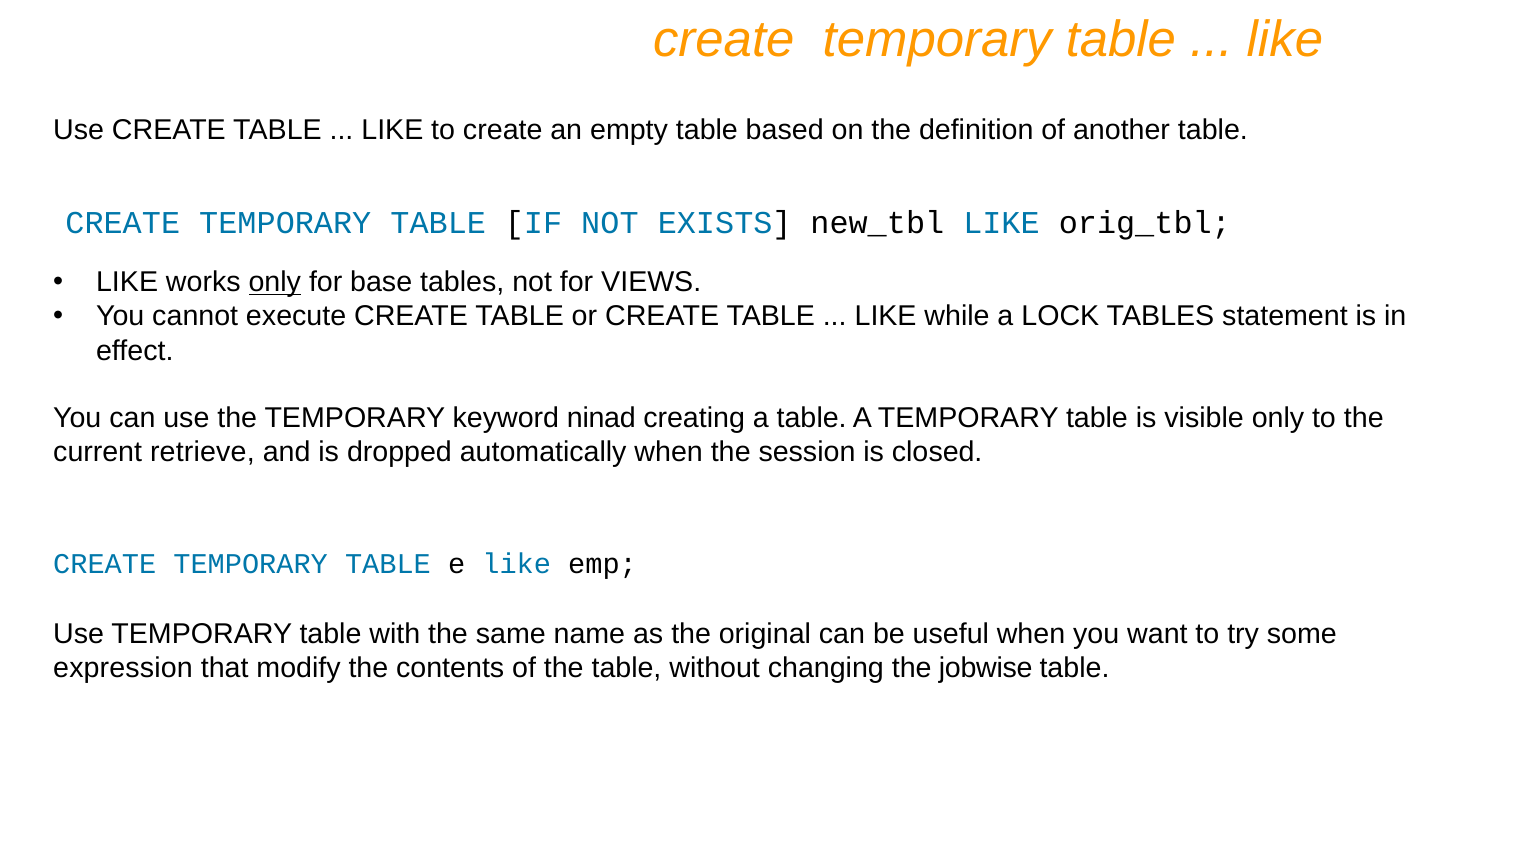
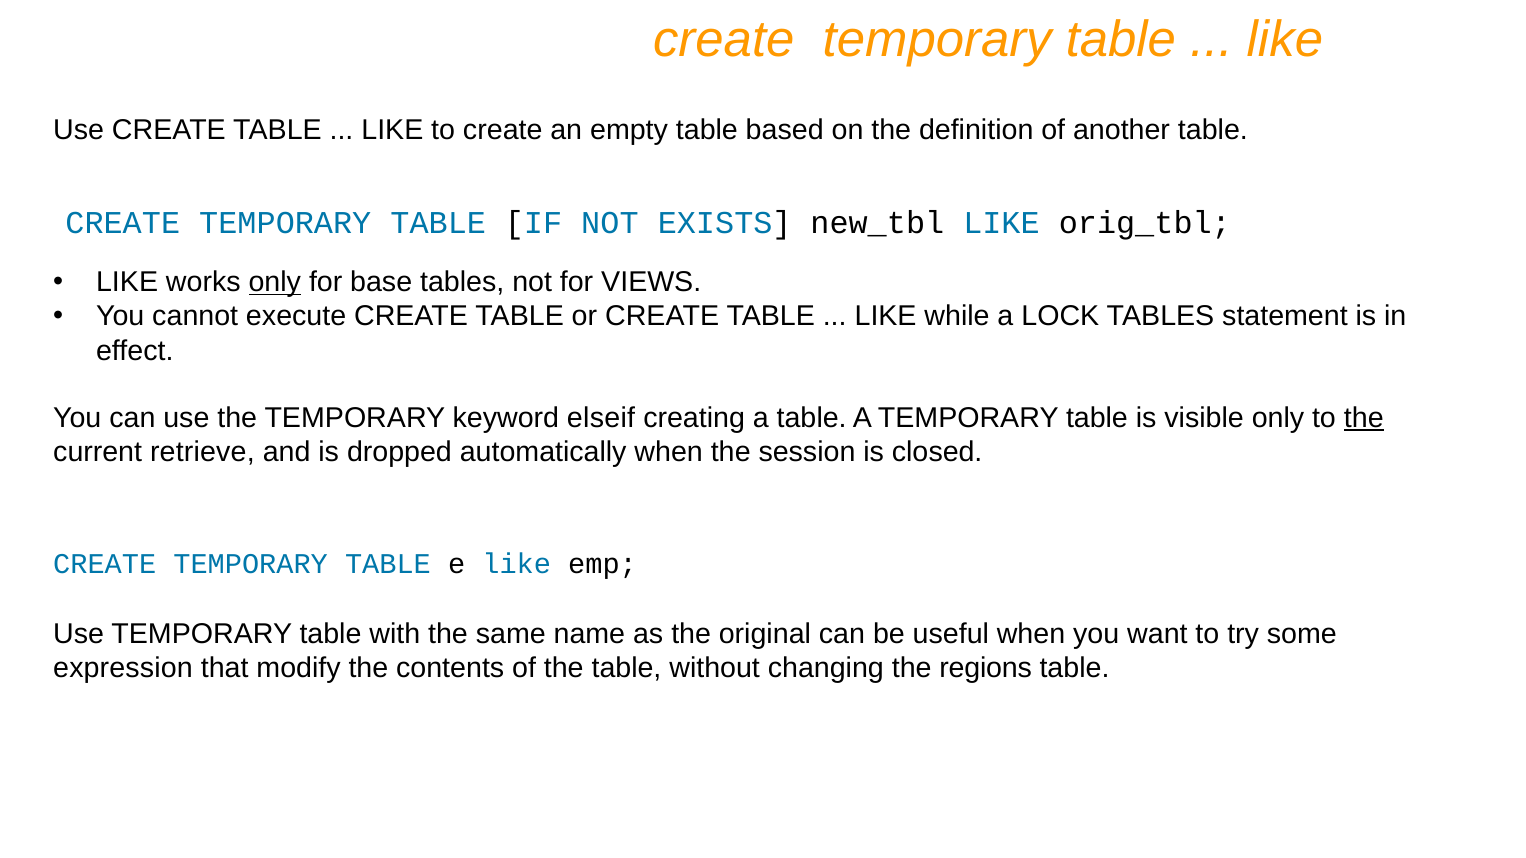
ninad: ninad -> elseif
the at (1364, 418) underline: none -> present
jobwise: jobwise -> regions
